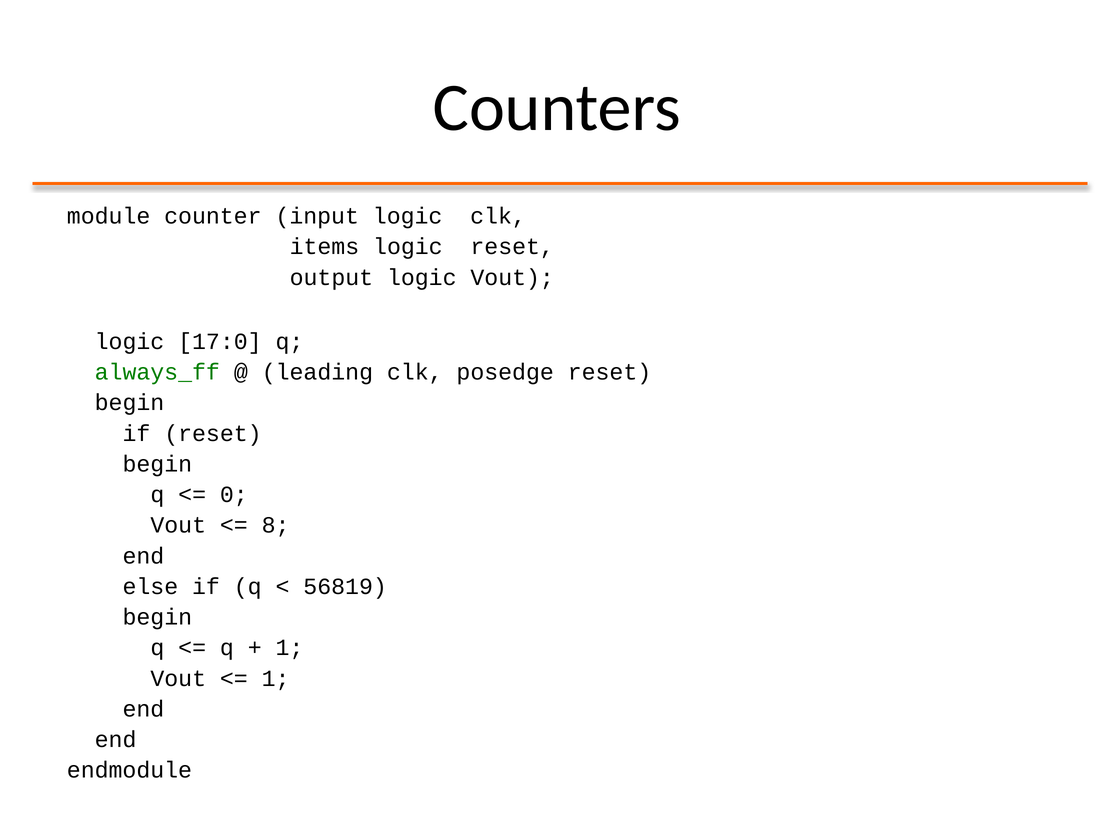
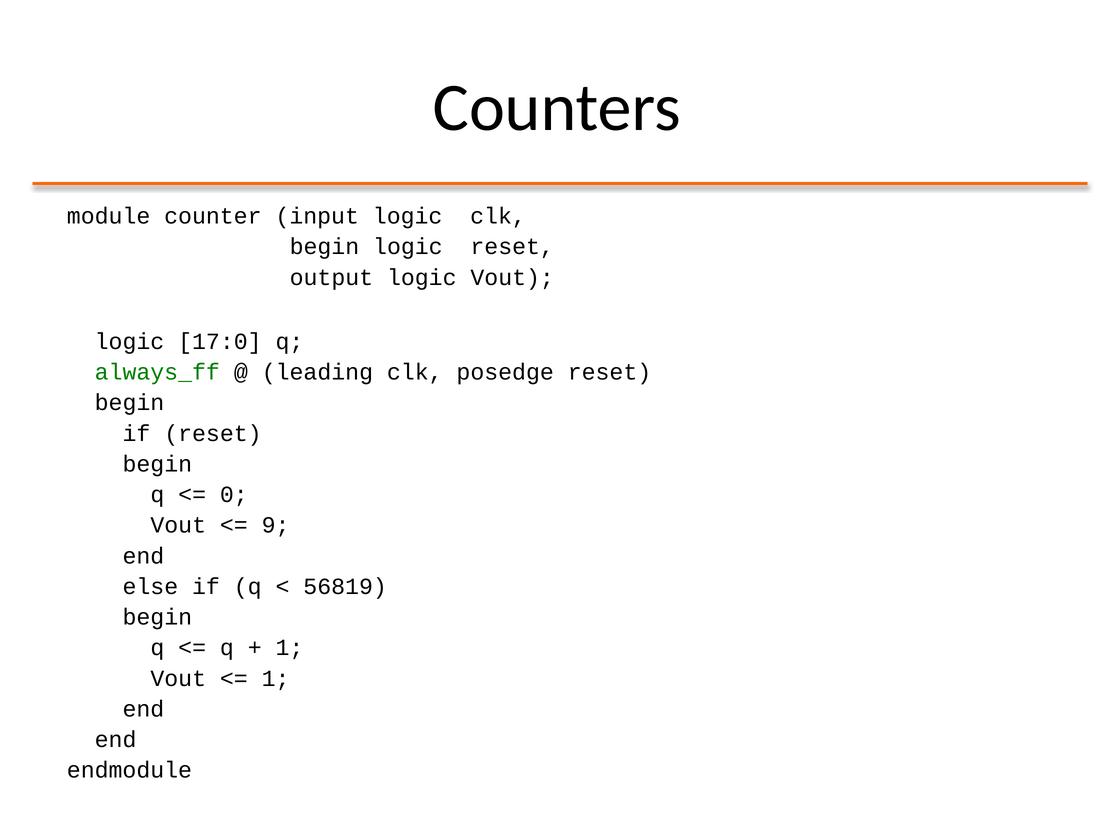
items at (324, 247): items -> begin
8: 8 -> 9
